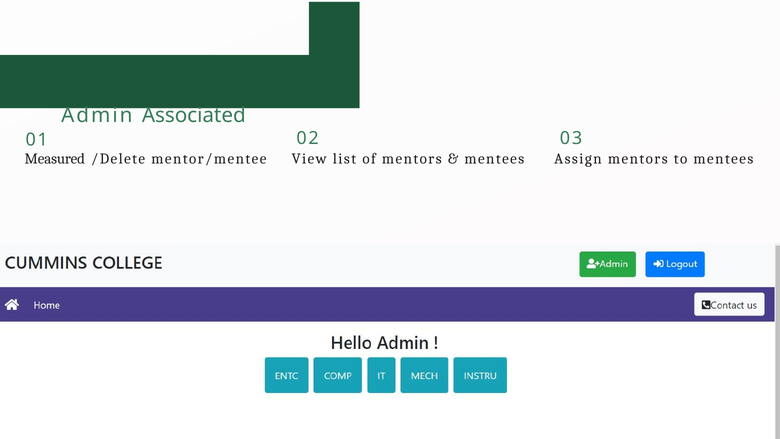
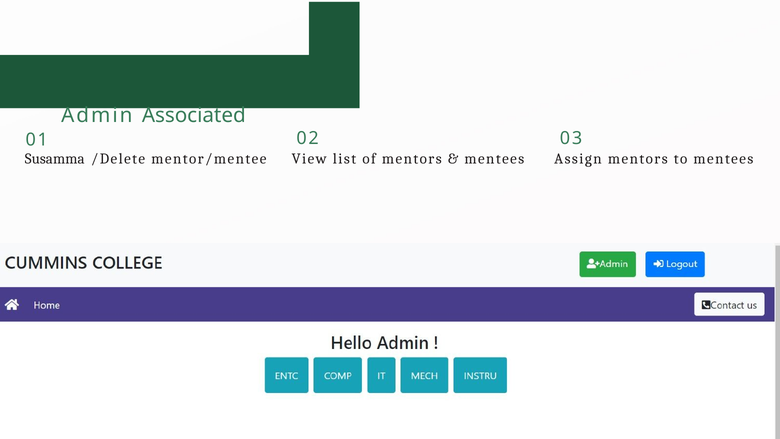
Measured: Measured -> Susamma
